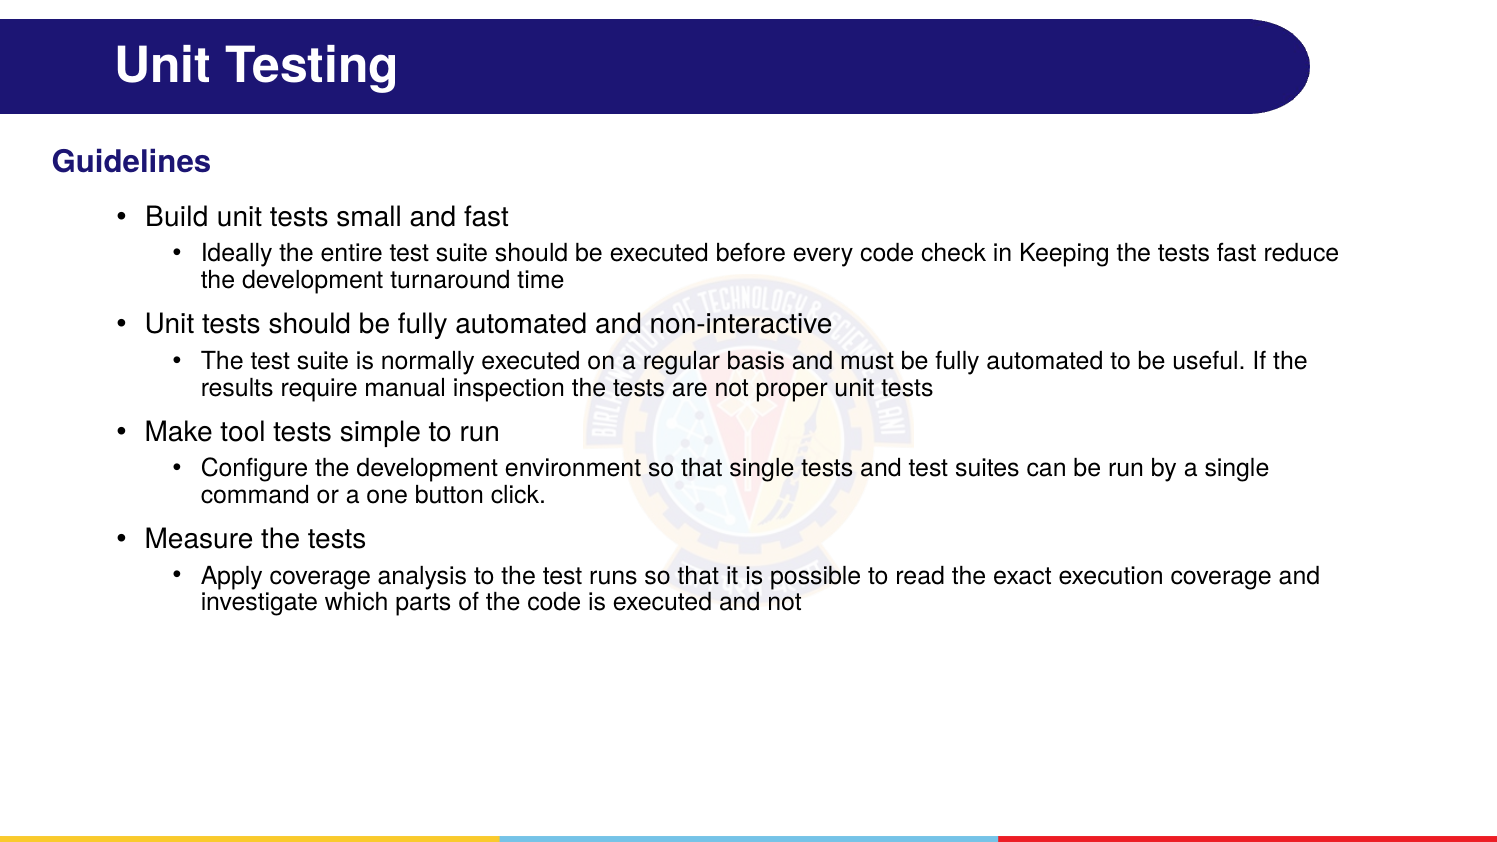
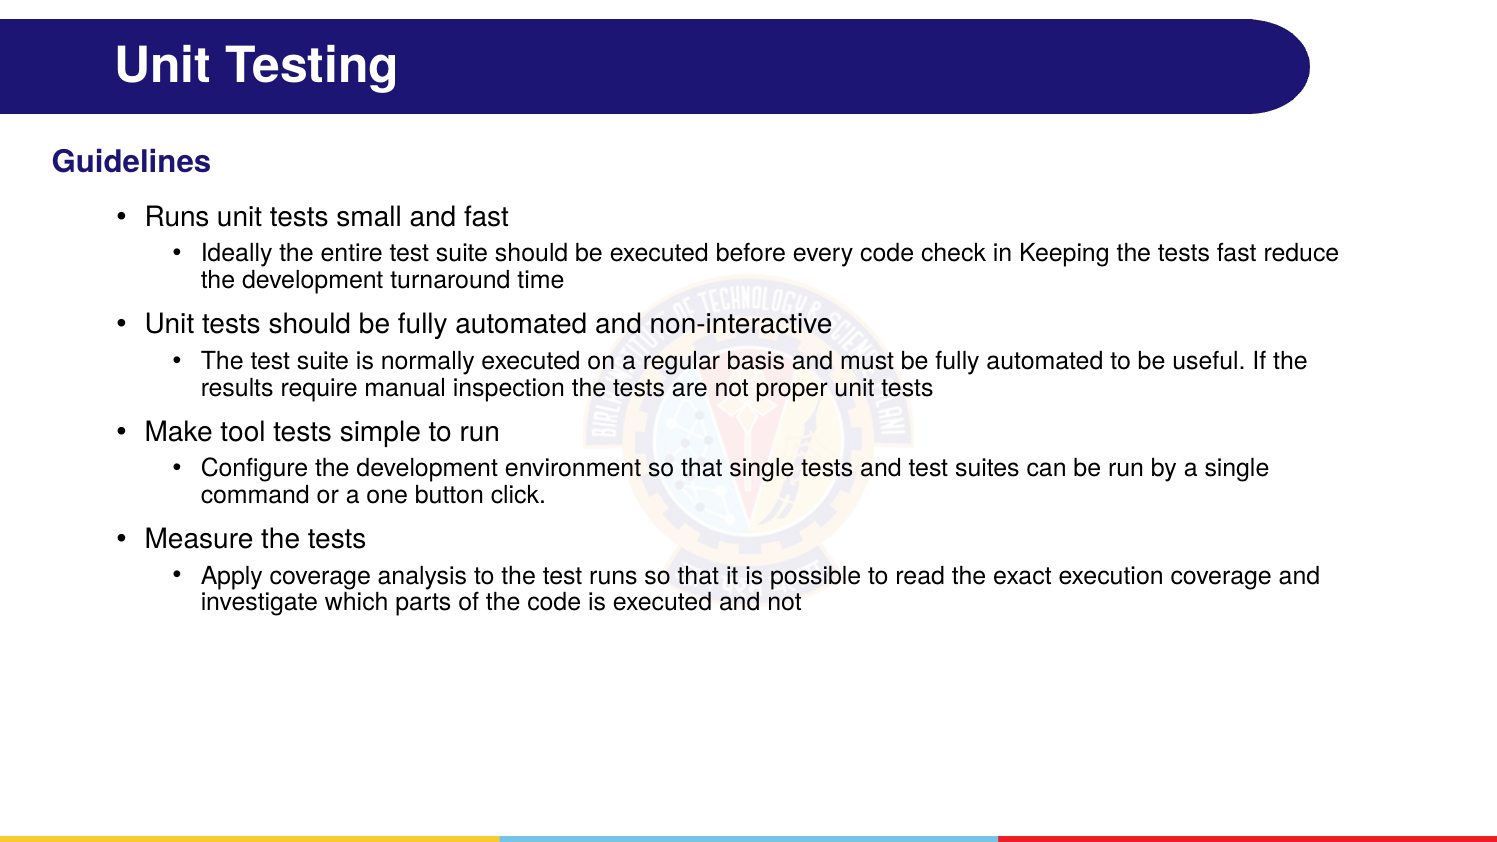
Build at (177, 217): Build -> Runs
